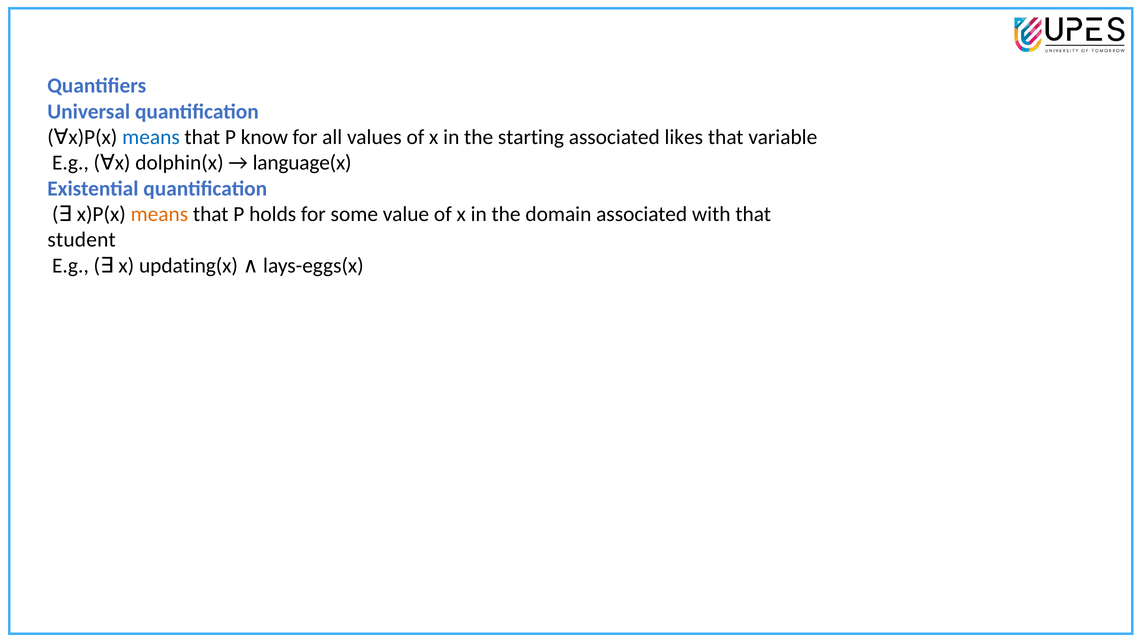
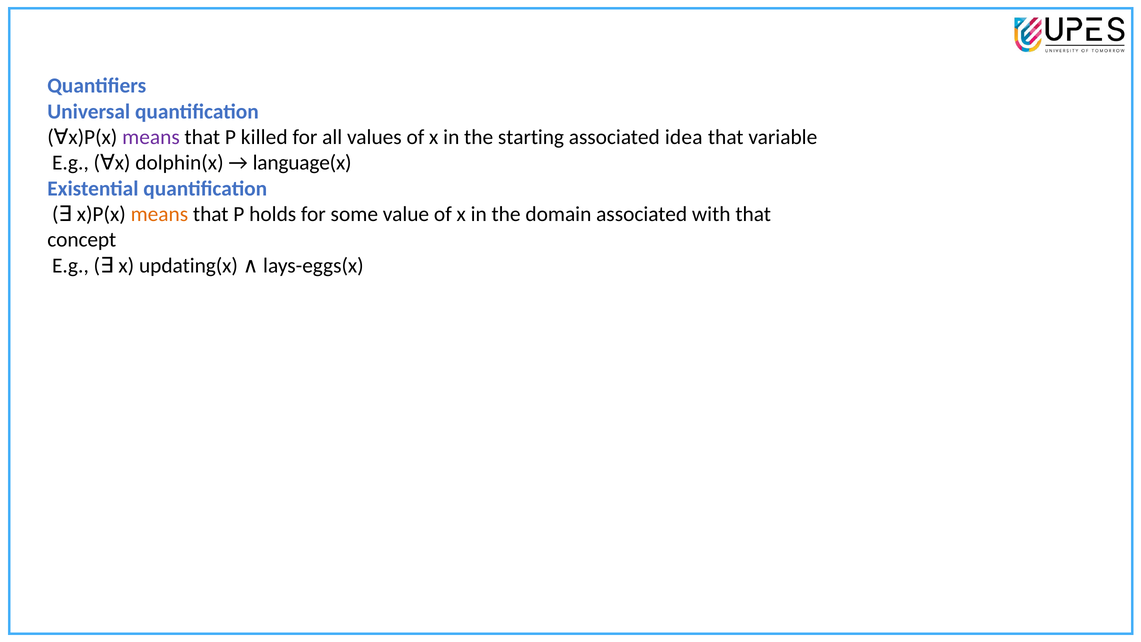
means at (151, 137) colour: blue -> purple
know: know -> killed
likes: likes -> idea
student: student -> concept
